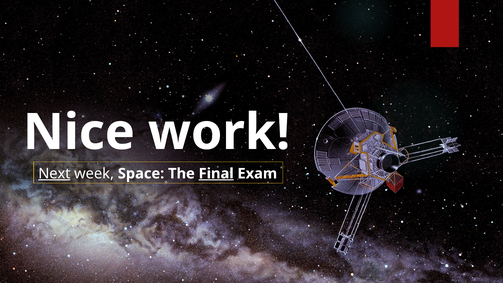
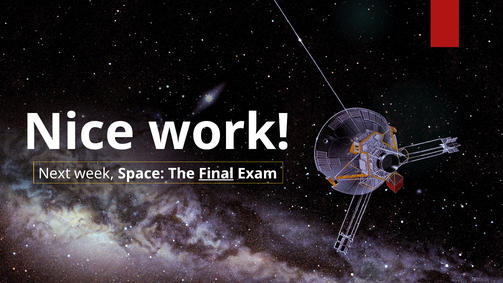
Next underline: present -> none
